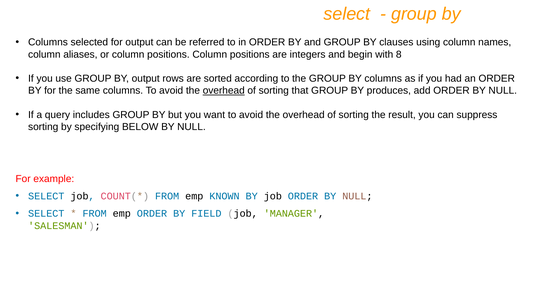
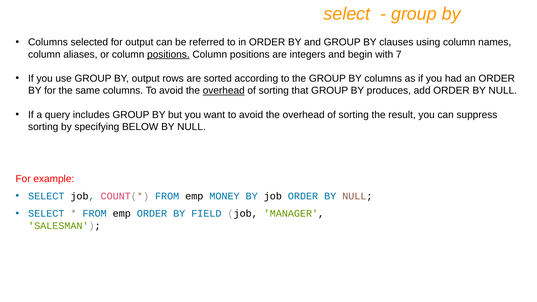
positions at (168, 54) underline: none -> present
8: 8 -> 7
KNOWN: KNOWN -> MONEY
